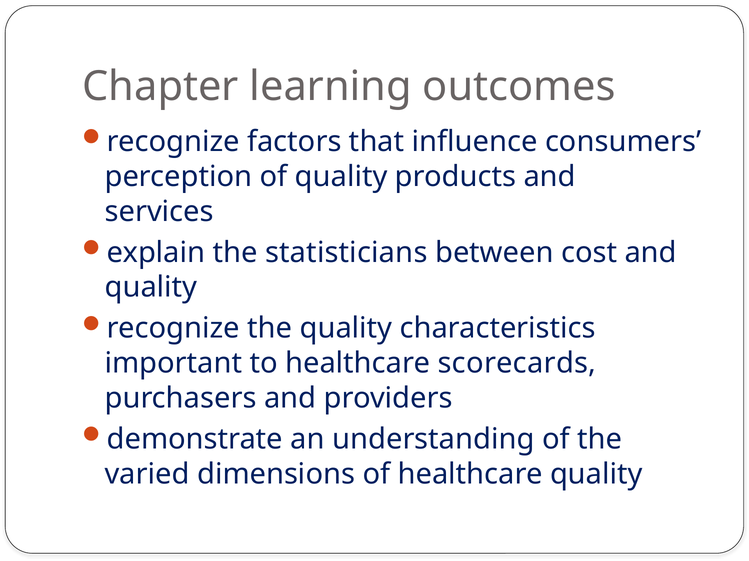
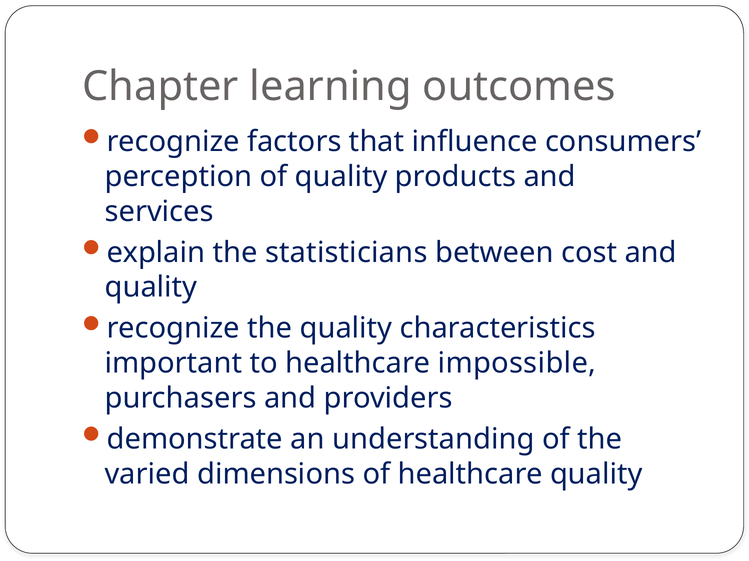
scorecards: scorecards -> impossible
